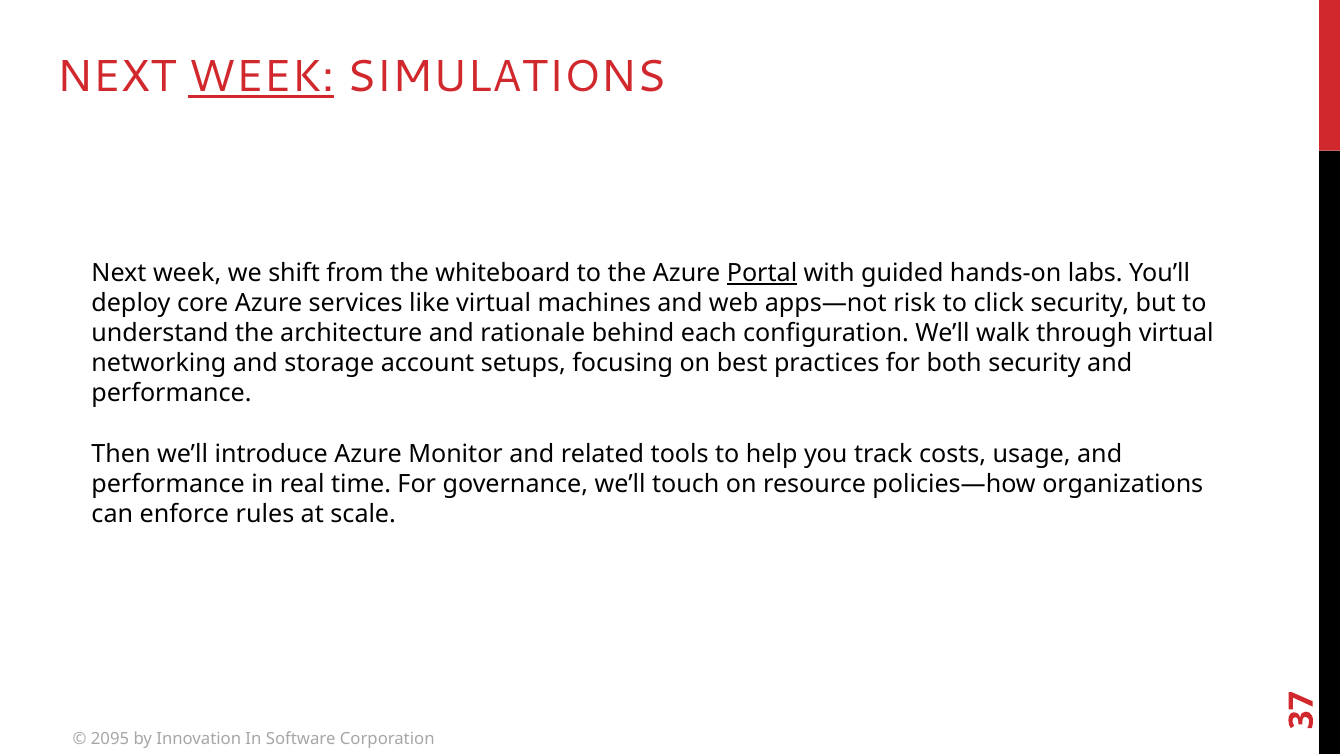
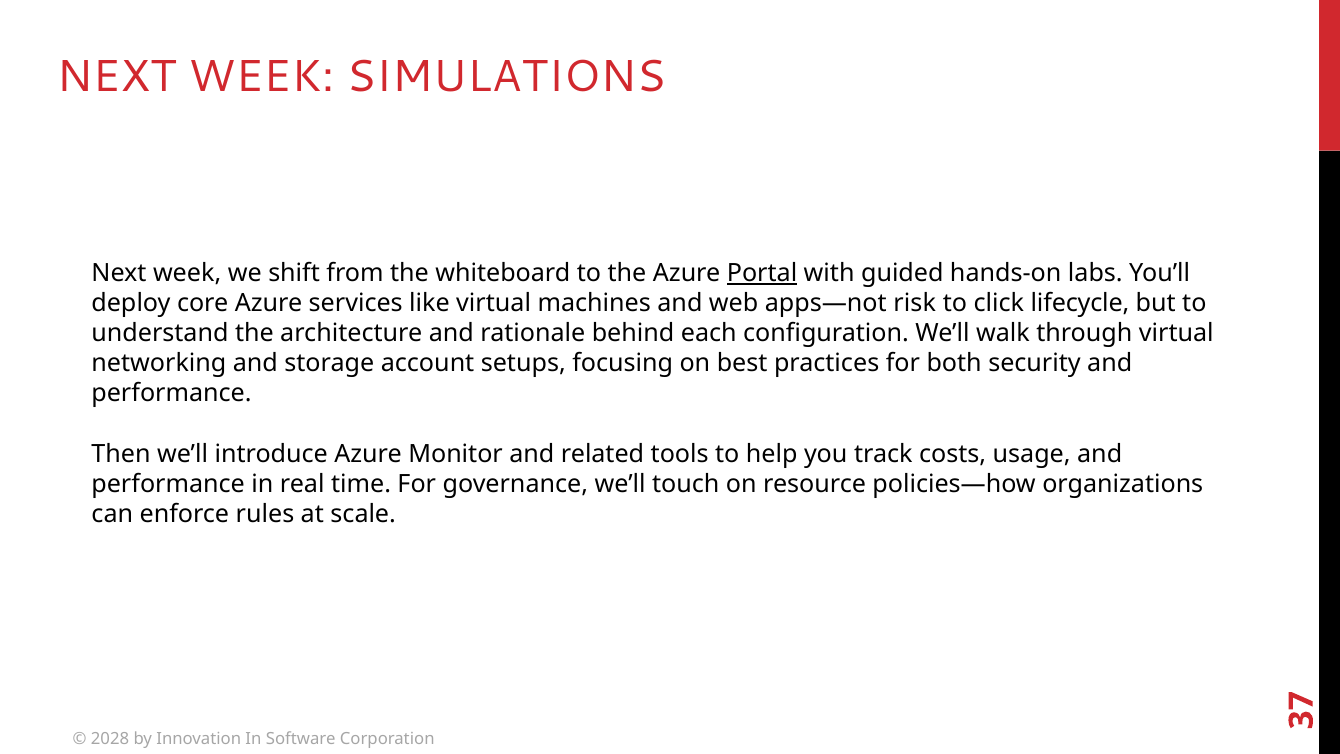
WEEK at (261, 77) underline: present -> none
click security: security -> lifecycle
2095: 2095 -> 2028
